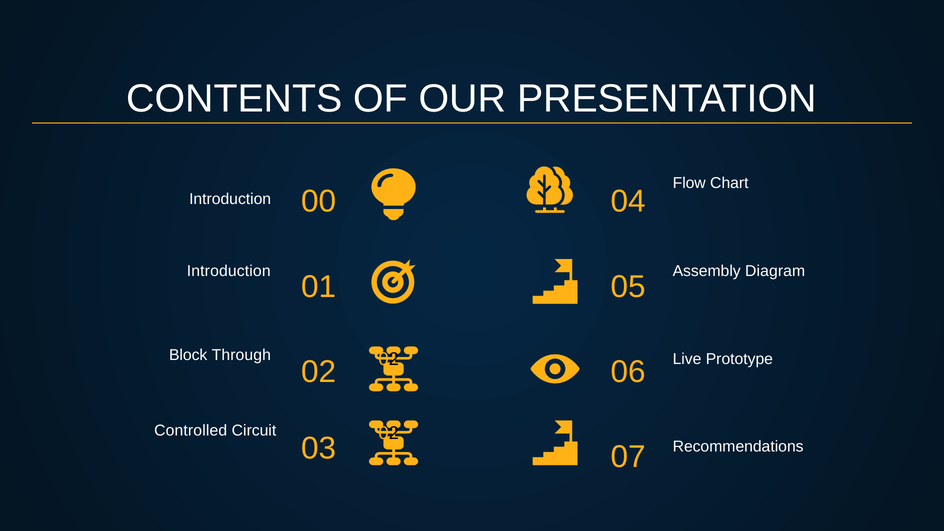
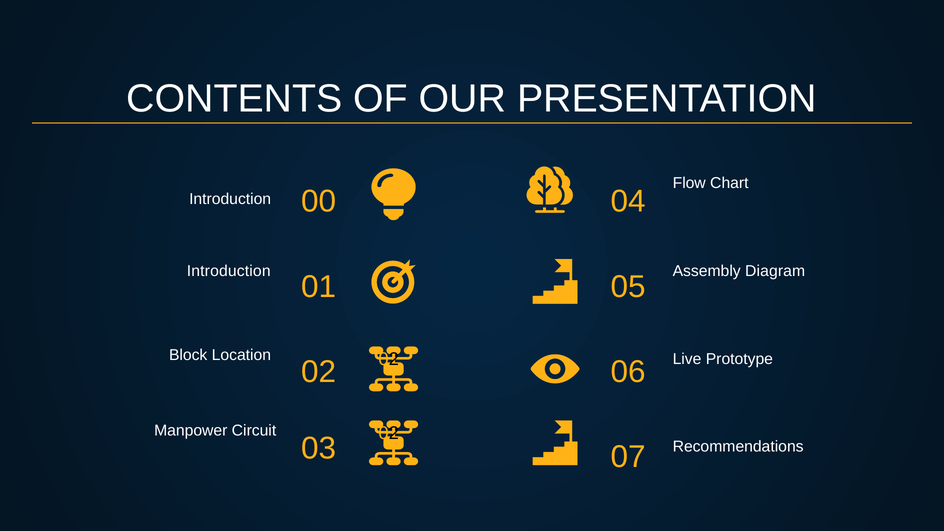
Through: Through -> Location
Controlled: Controlled -> Manpower
